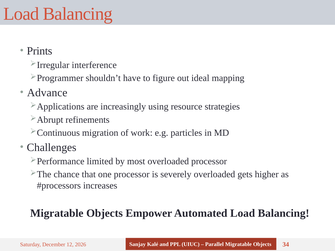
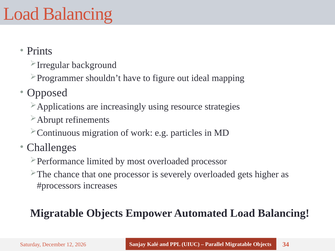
interference: interference -> background
Advance: Advance -> Opposed
